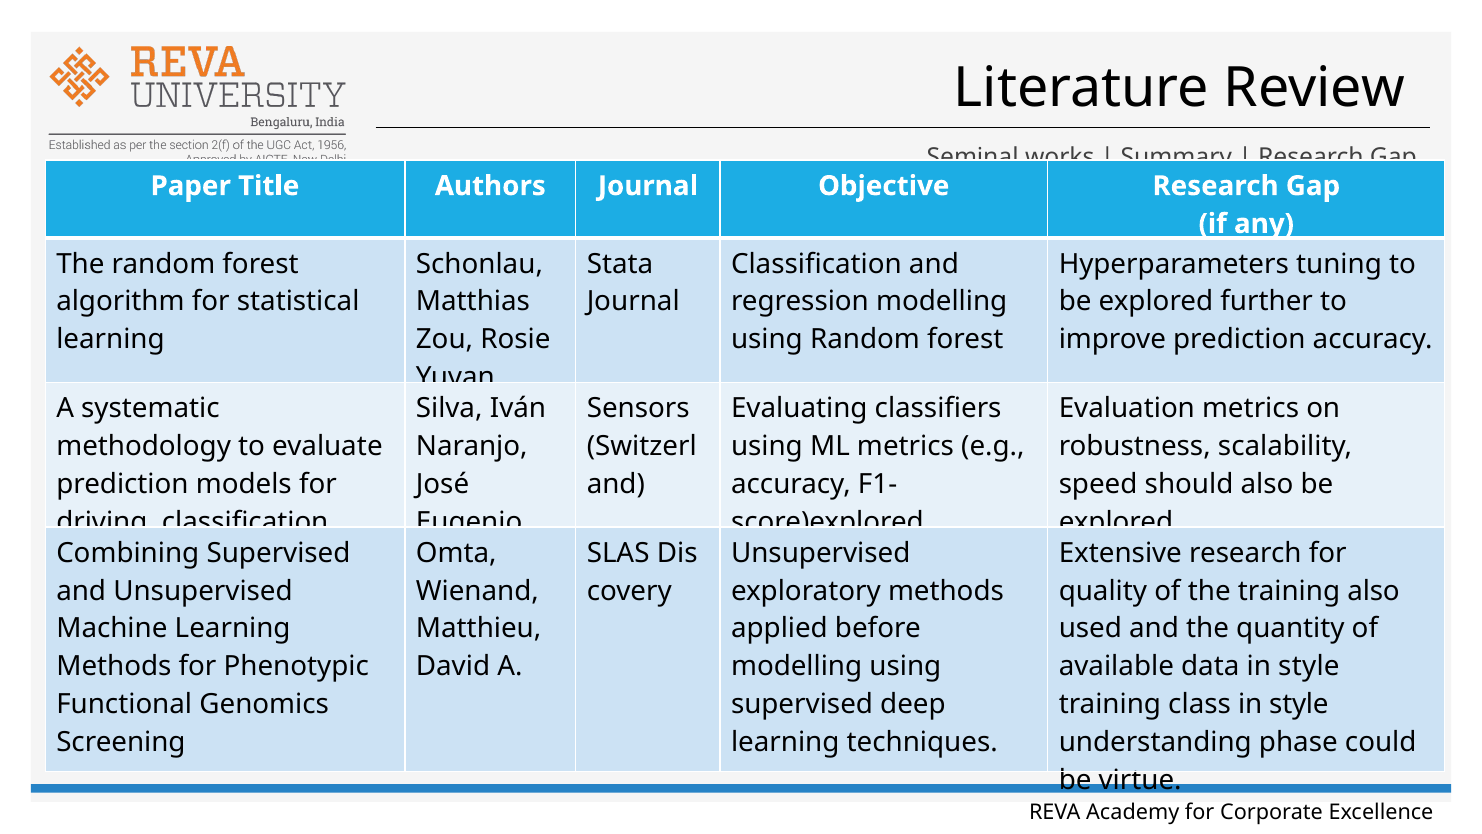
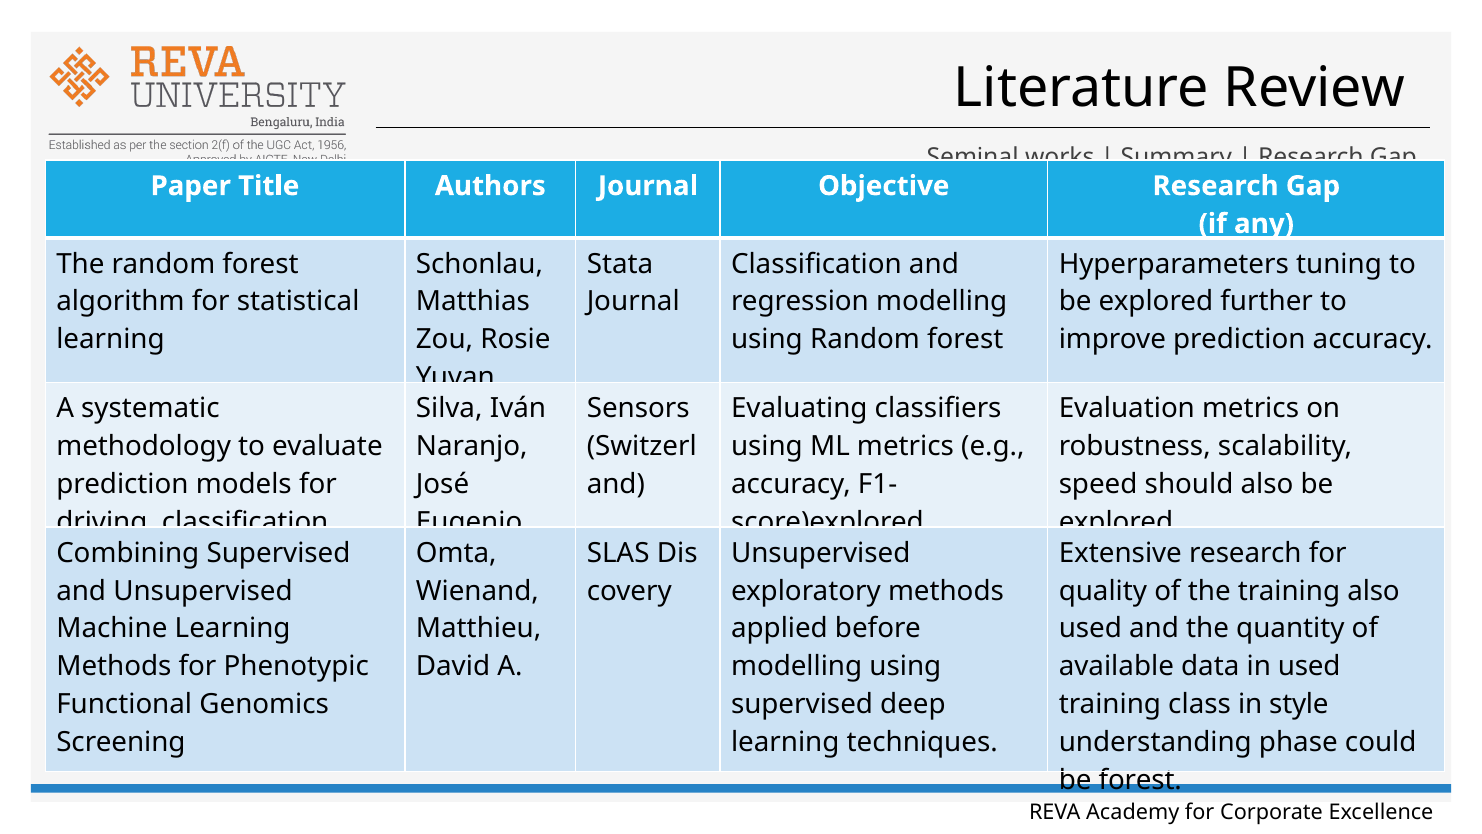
data in style: style -> used
be virtue: virtue -> forest
